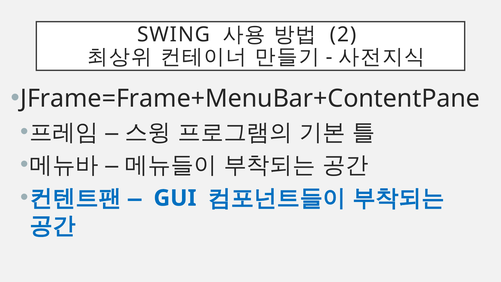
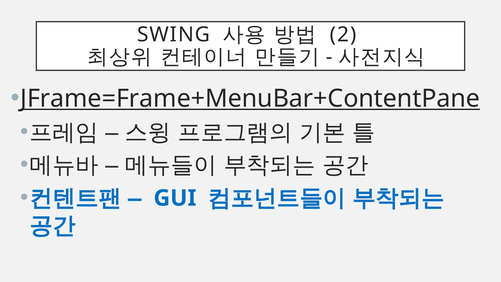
JFrame=Frame+MenuBar+ContentPane underline: none -> present
